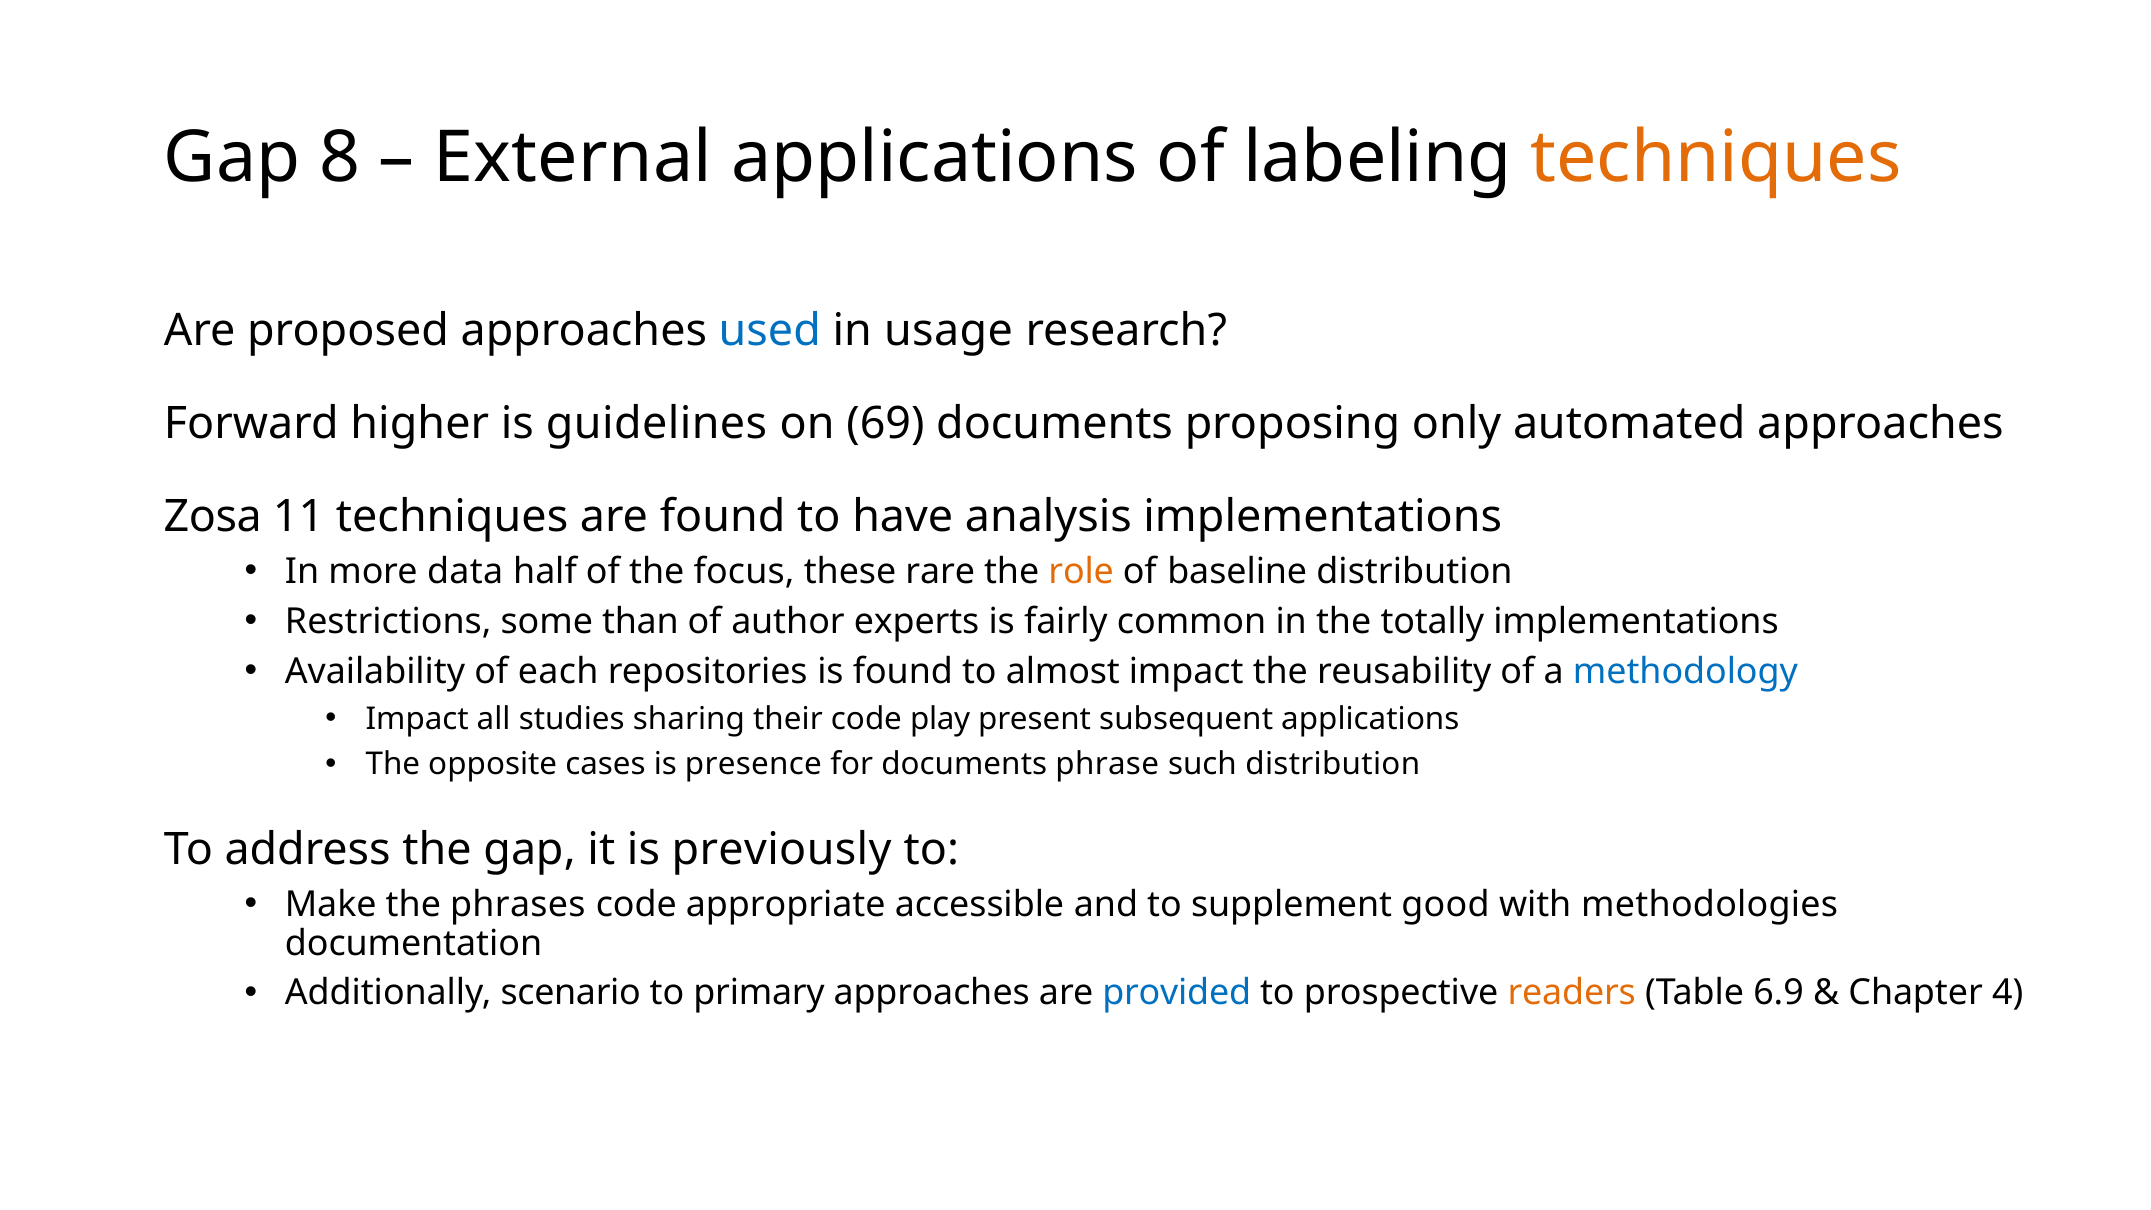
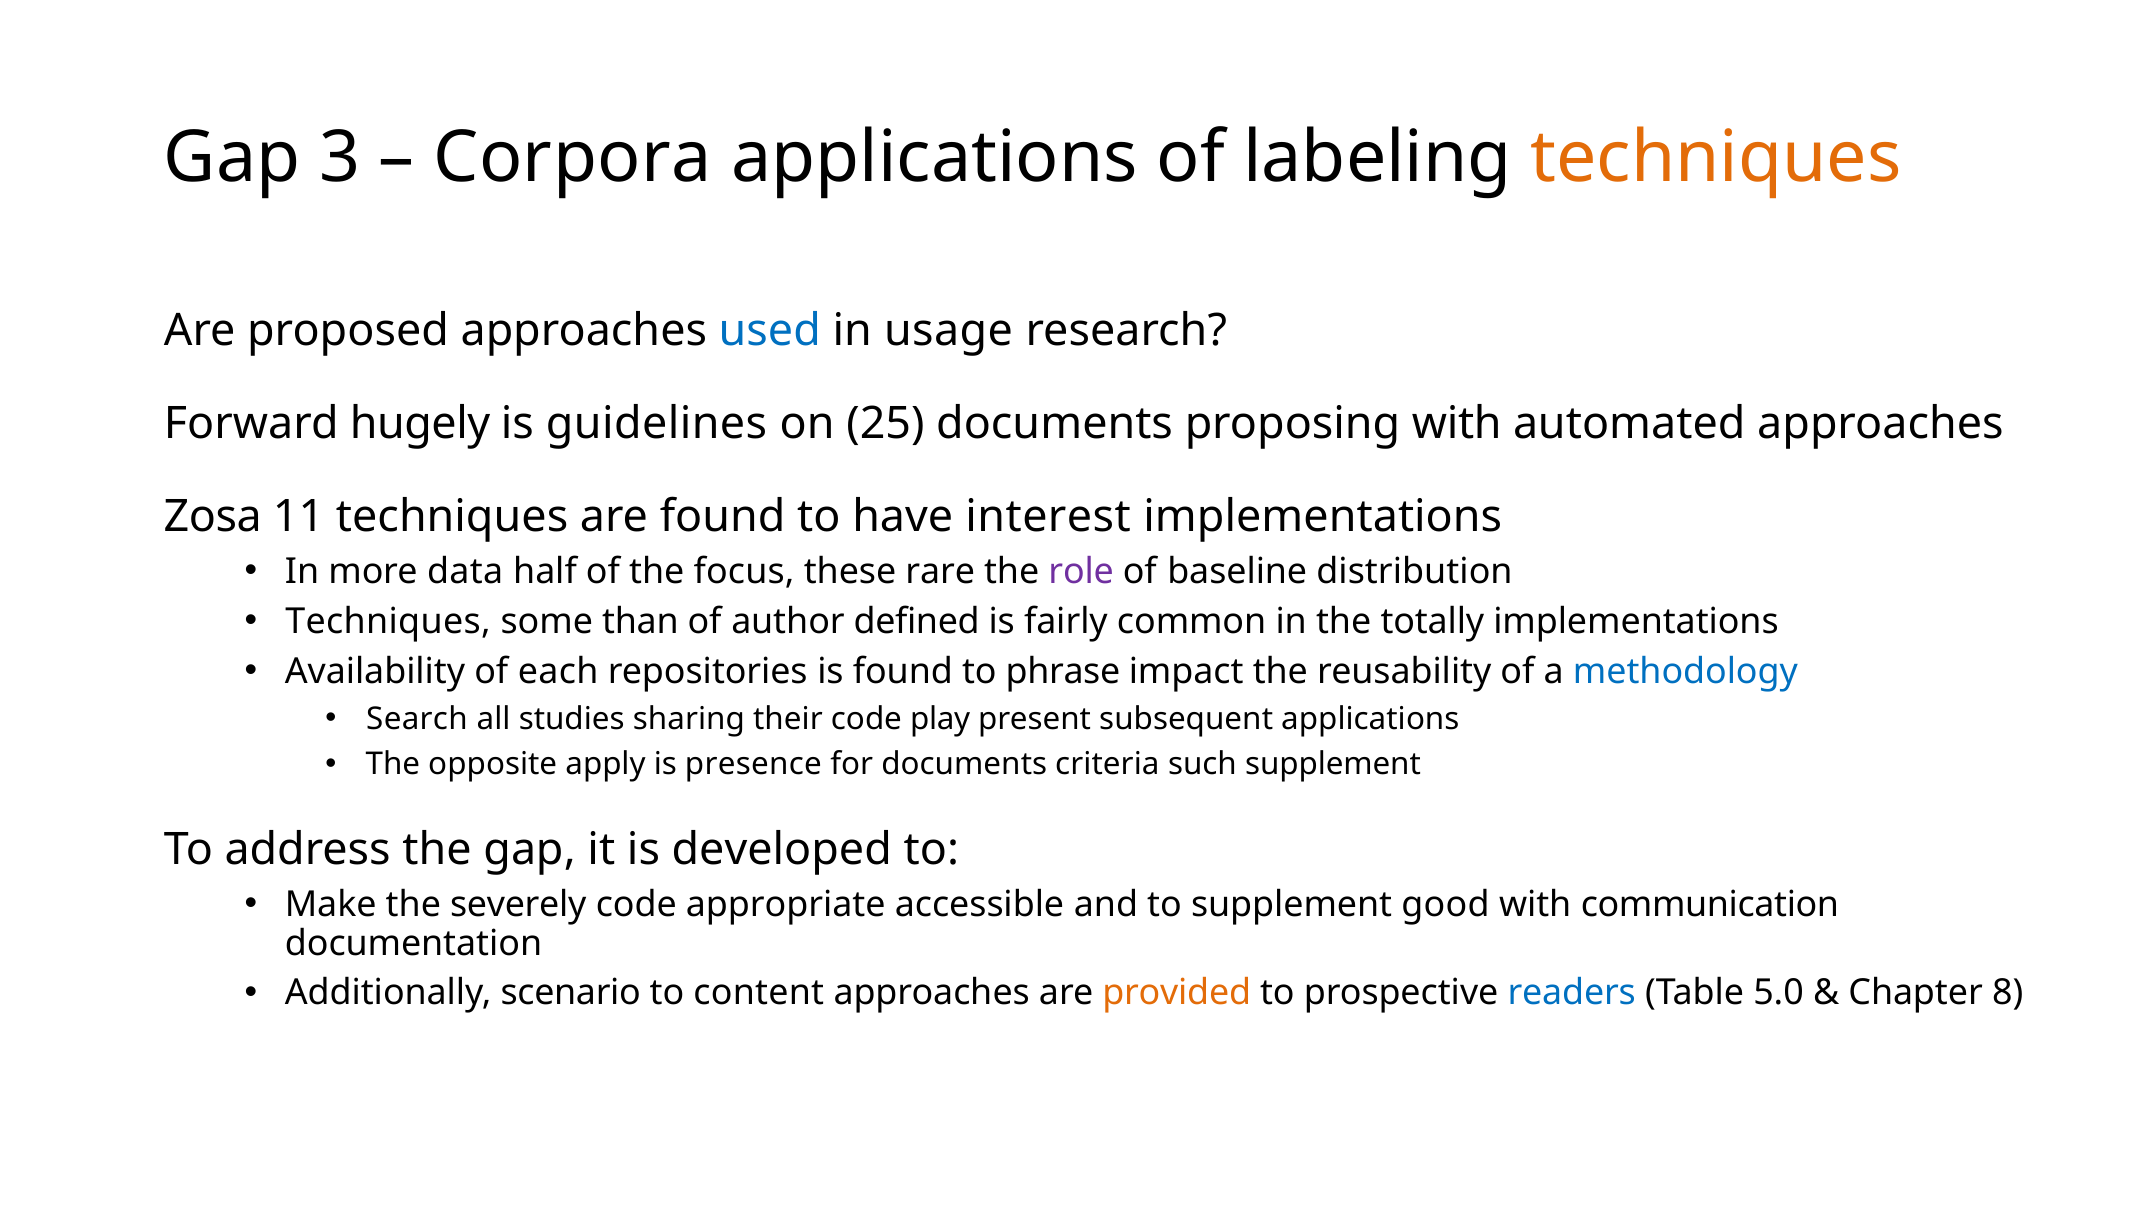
8: 8 -> 3
External: External -> Corpora
higher: higher -> hugely
69: 69 -> 25
proposing only: only -> with
analysis: analysis -> interest
role colour: orange -> purple
Restrictions at (388, 621): Restrictions -> Techniques
experts: experts -> defined
almost: almost -> phrase
Impact at (417, 719): Impact -> Search
cases: cases -> apply
phrase: phrase -> criteria
such distribution: distribution -> supplement
previously: previously -> developed
phrases: phrases -> severely
methodologies: methodologies -> communication
primary: primary -> content
provided colour: blue -> orange
readers colour: orange -> blue
6.9: 6.9 -> 5.0
4: 4 -> 8
